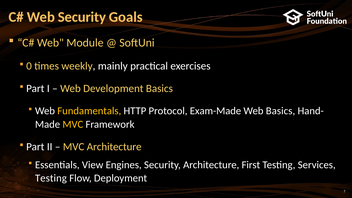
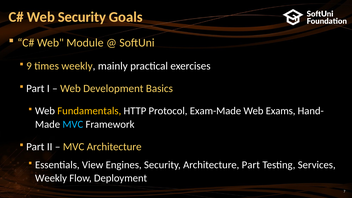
0: 0 -> 9
Web Basics: Basics -> Exams
MVC at (73, 124) colour: yellow -> light blue
Architecture First: First -> Part
Testing at (51, 178): Testing -> Weekly
